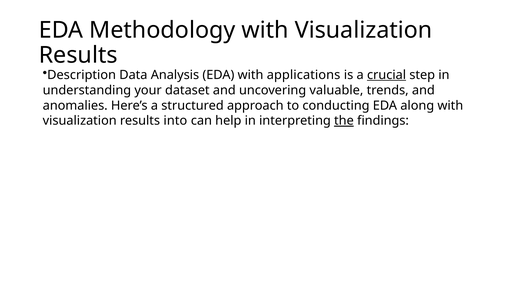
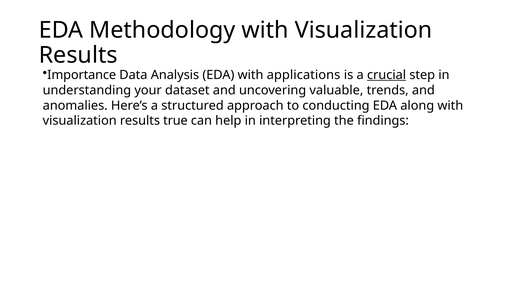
Description: Description -> Importance
into: into -> true
the underline: present -> none
